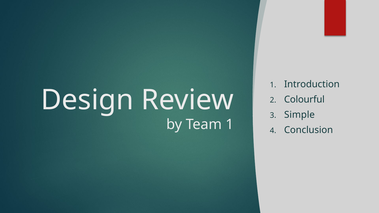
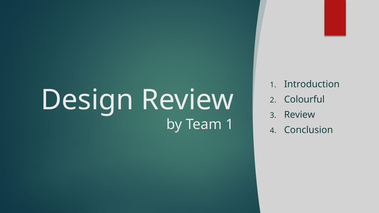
Simple at (299, 115): Simple -> Review
